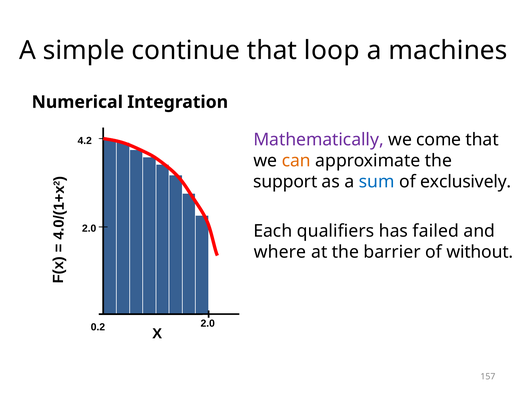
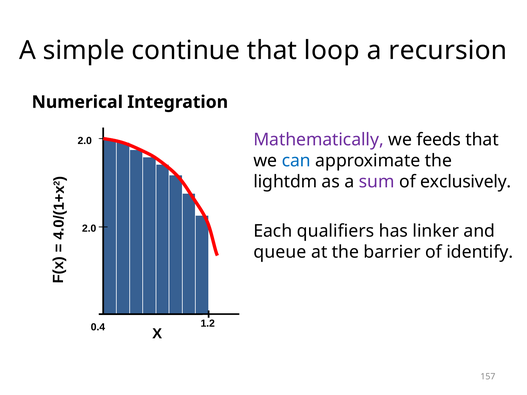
machines: machines -> recursion
come: come -> feeds
4.2 at (85, 141): 4.2 -> 2.0
can colour: orange -> blue
support: support -> lightdm
sum colour: blue -> purple
failed: failed -> linker
where: where -> queue
without: without -> identify
2.0 at (208, 324): 2.0 -> 1.2
0.2: 0.2 -> 0.4
